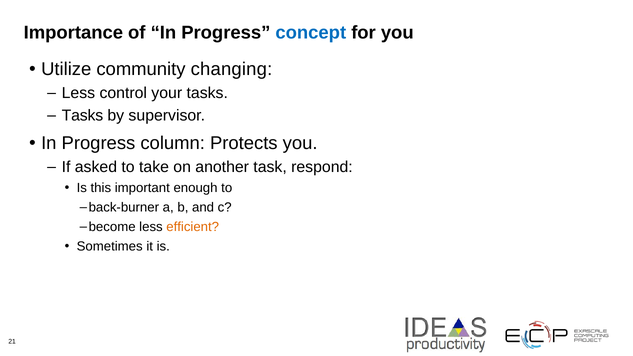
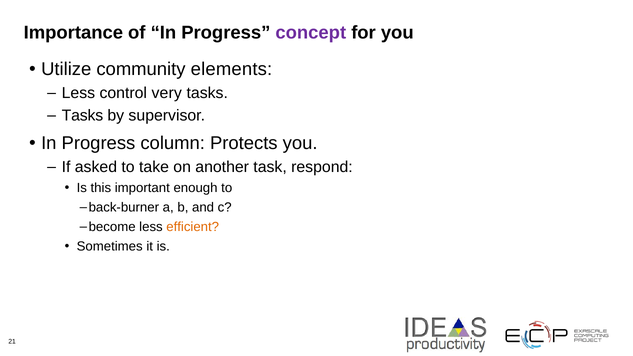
concept colour: blue -> purple
changing: changing -> elements
your: your -> very
